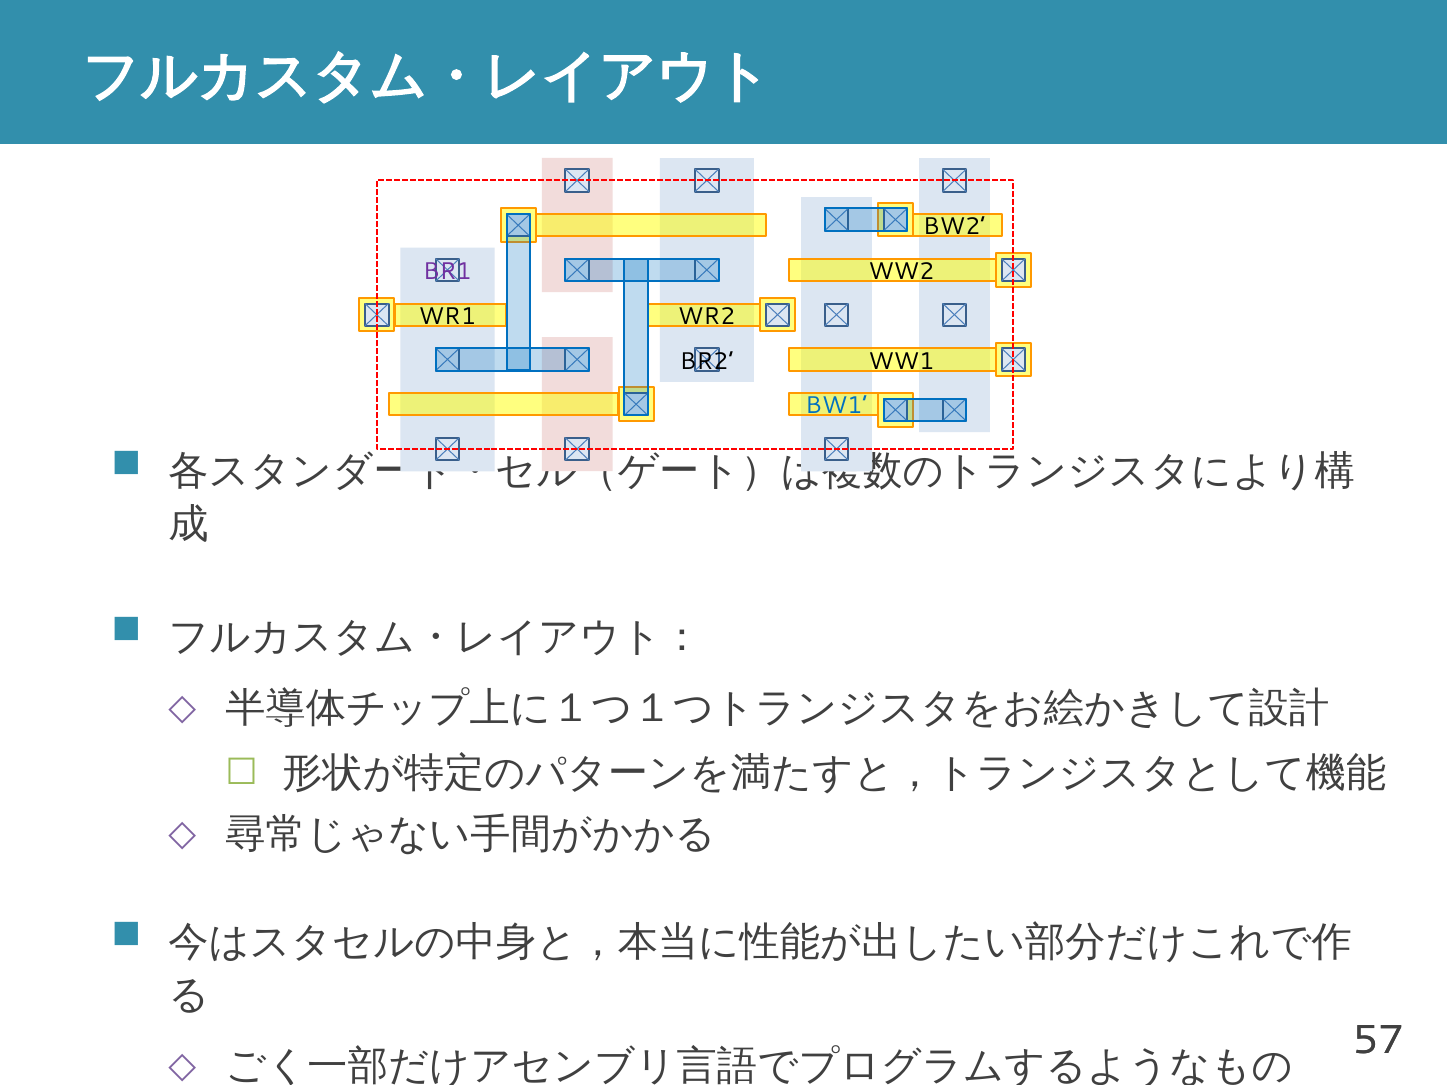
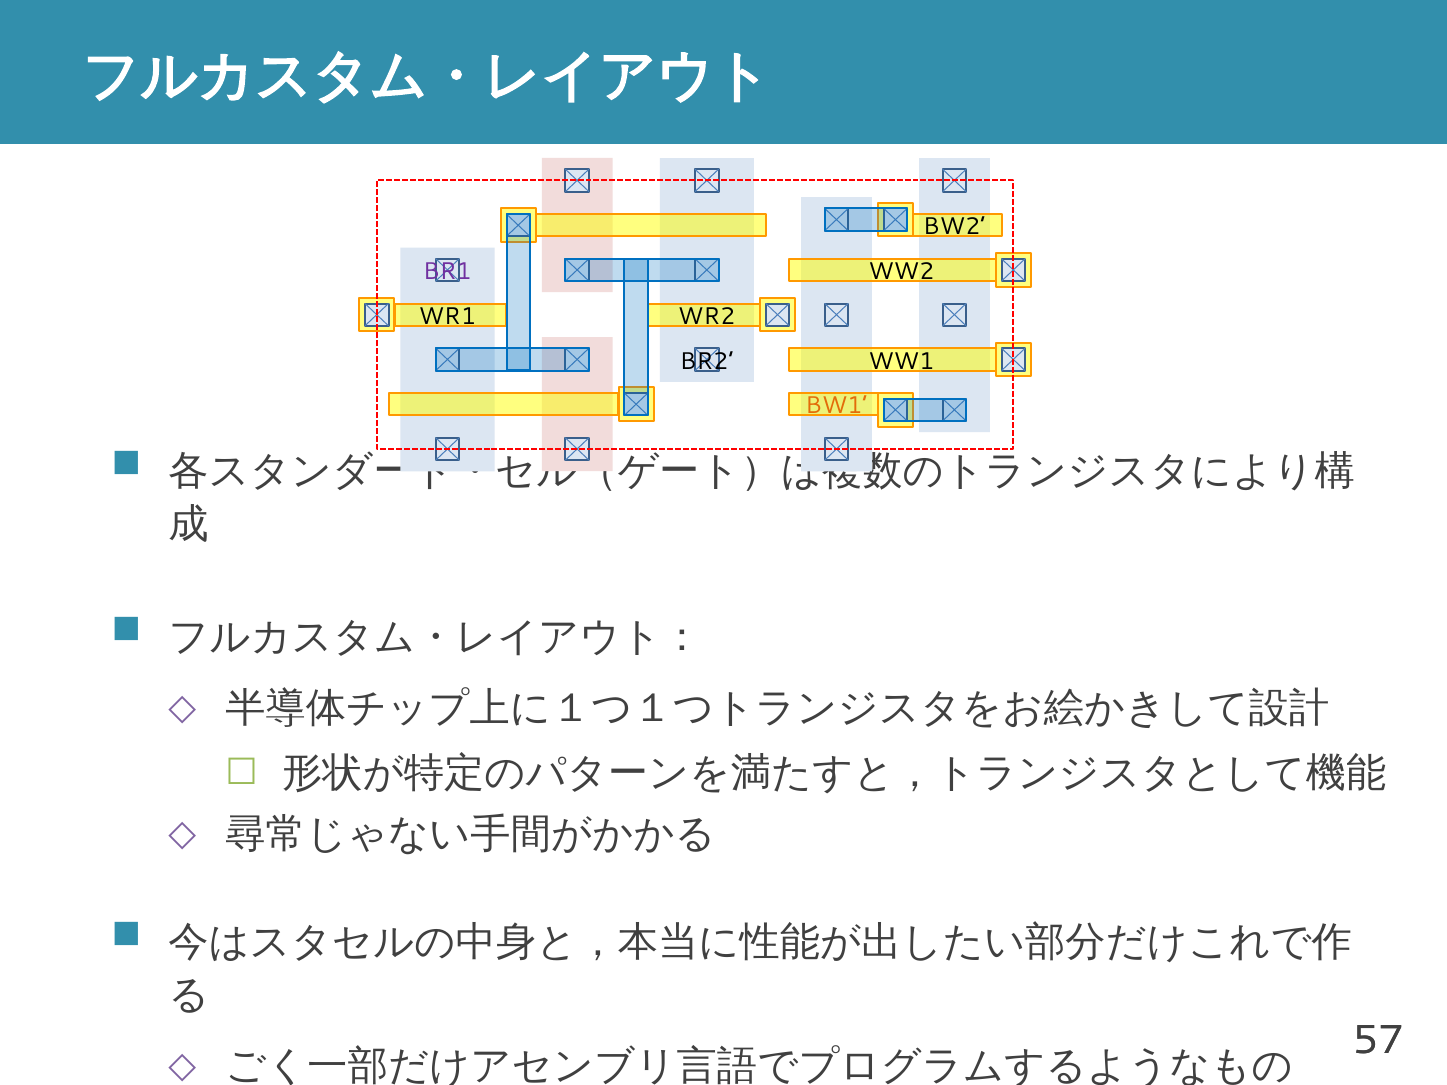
BW1 colour: blue -> orange
